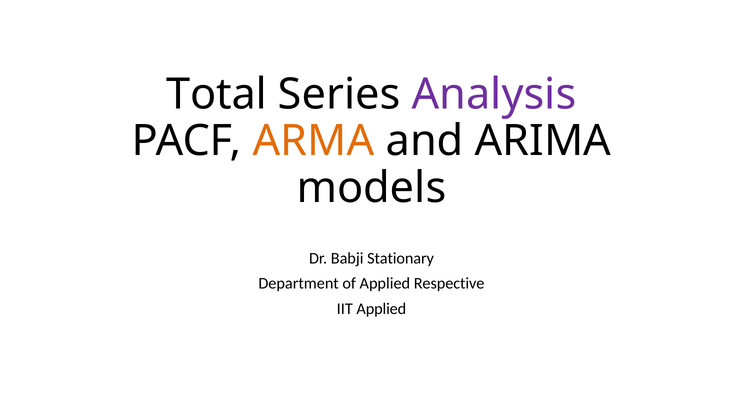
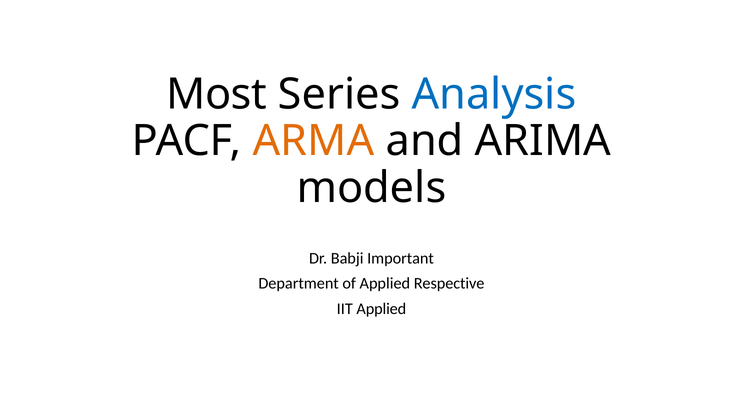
Total: Total -> Most
Analysis colour: purple -> blue
Stationary: Stationary -> Important
